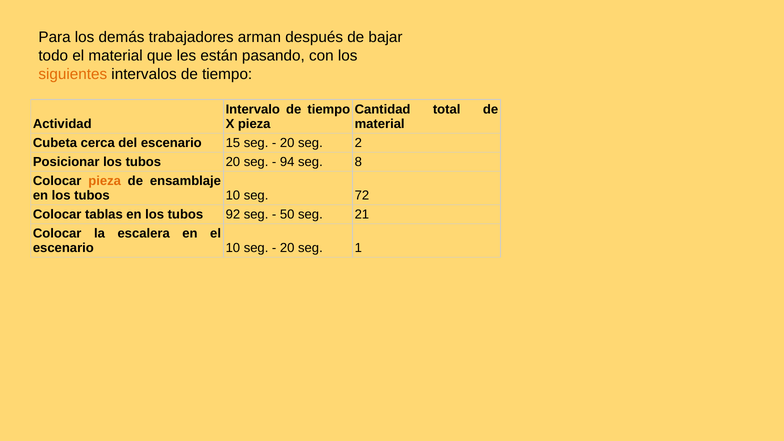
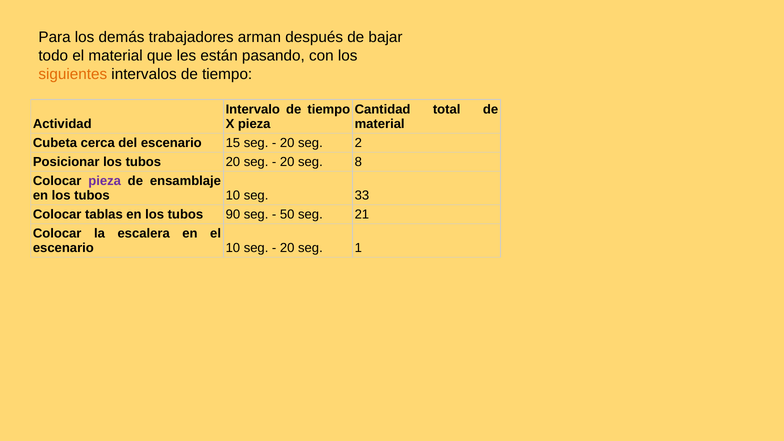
94 at (287, 162): 94 -> 20
pieza at (105, 181) colour: orange -> purple
72: 72 -> 33
92: 92 -> 90
